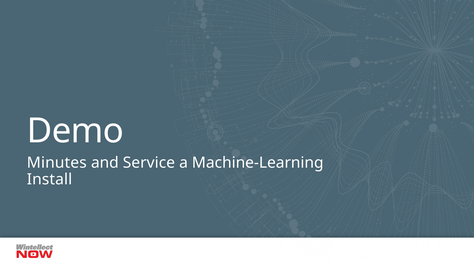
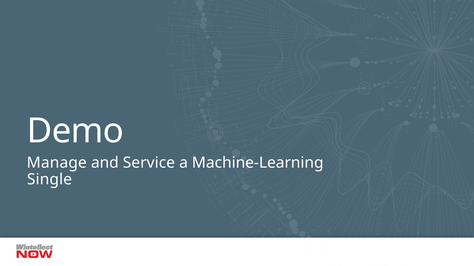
Minutes: Minutes -> Manage
Install: Install -> Single
